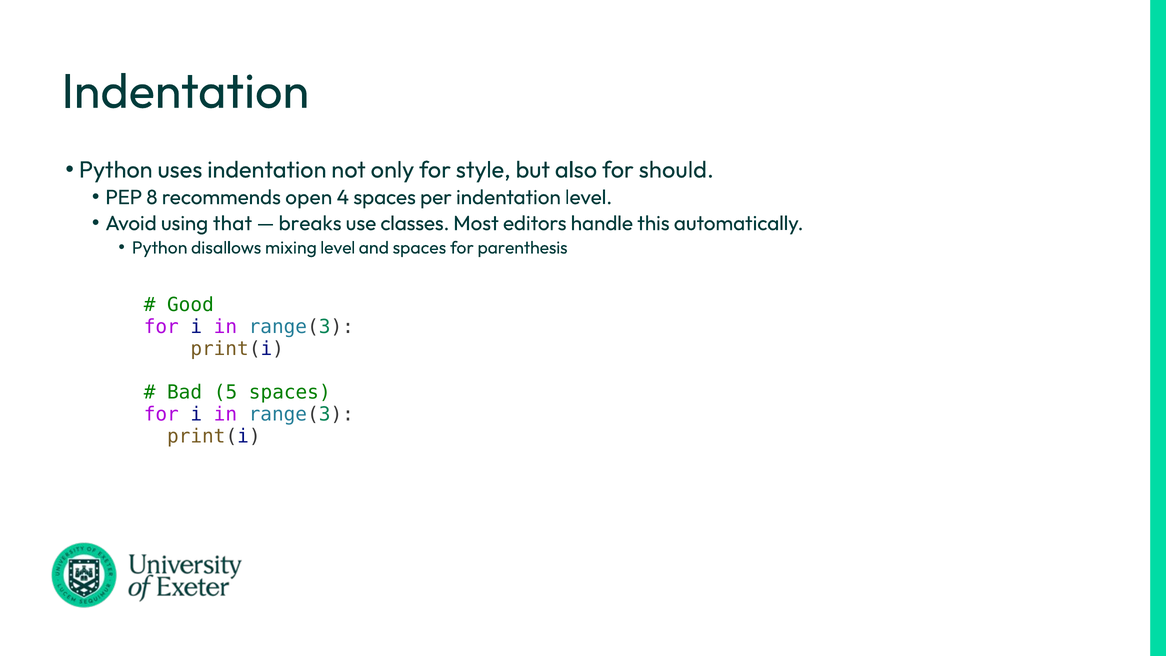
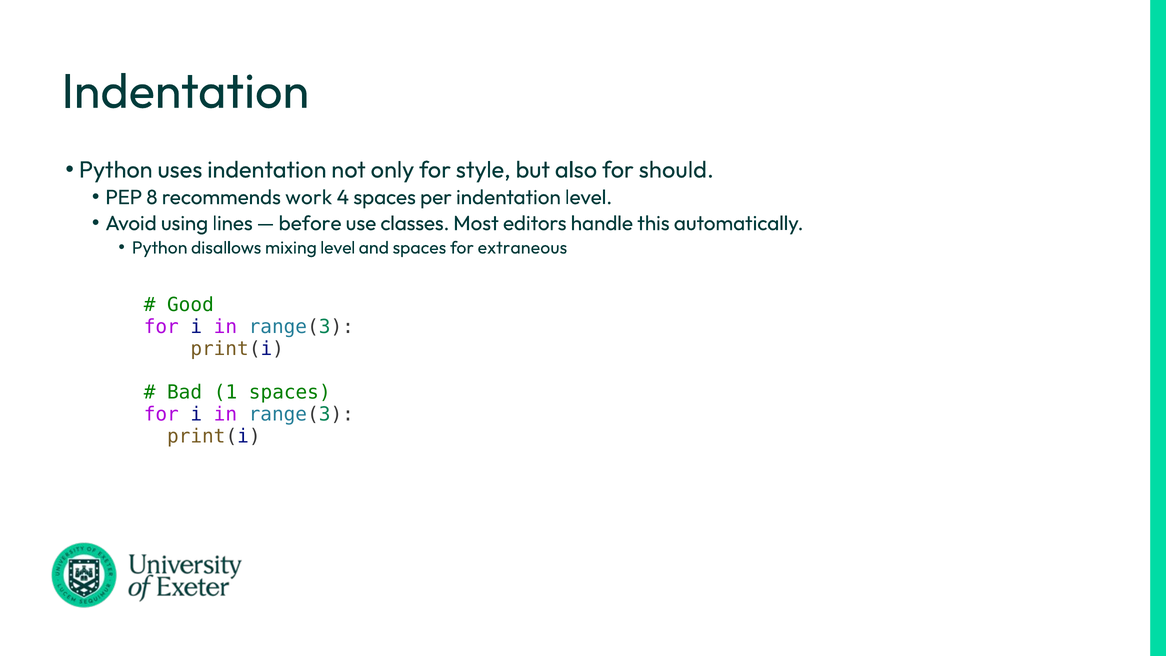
open: open -> work
that: that -> lines
breaks: breaks -> before
parenthesis: parenthesis -> extraneous
5: 5 -> 1
